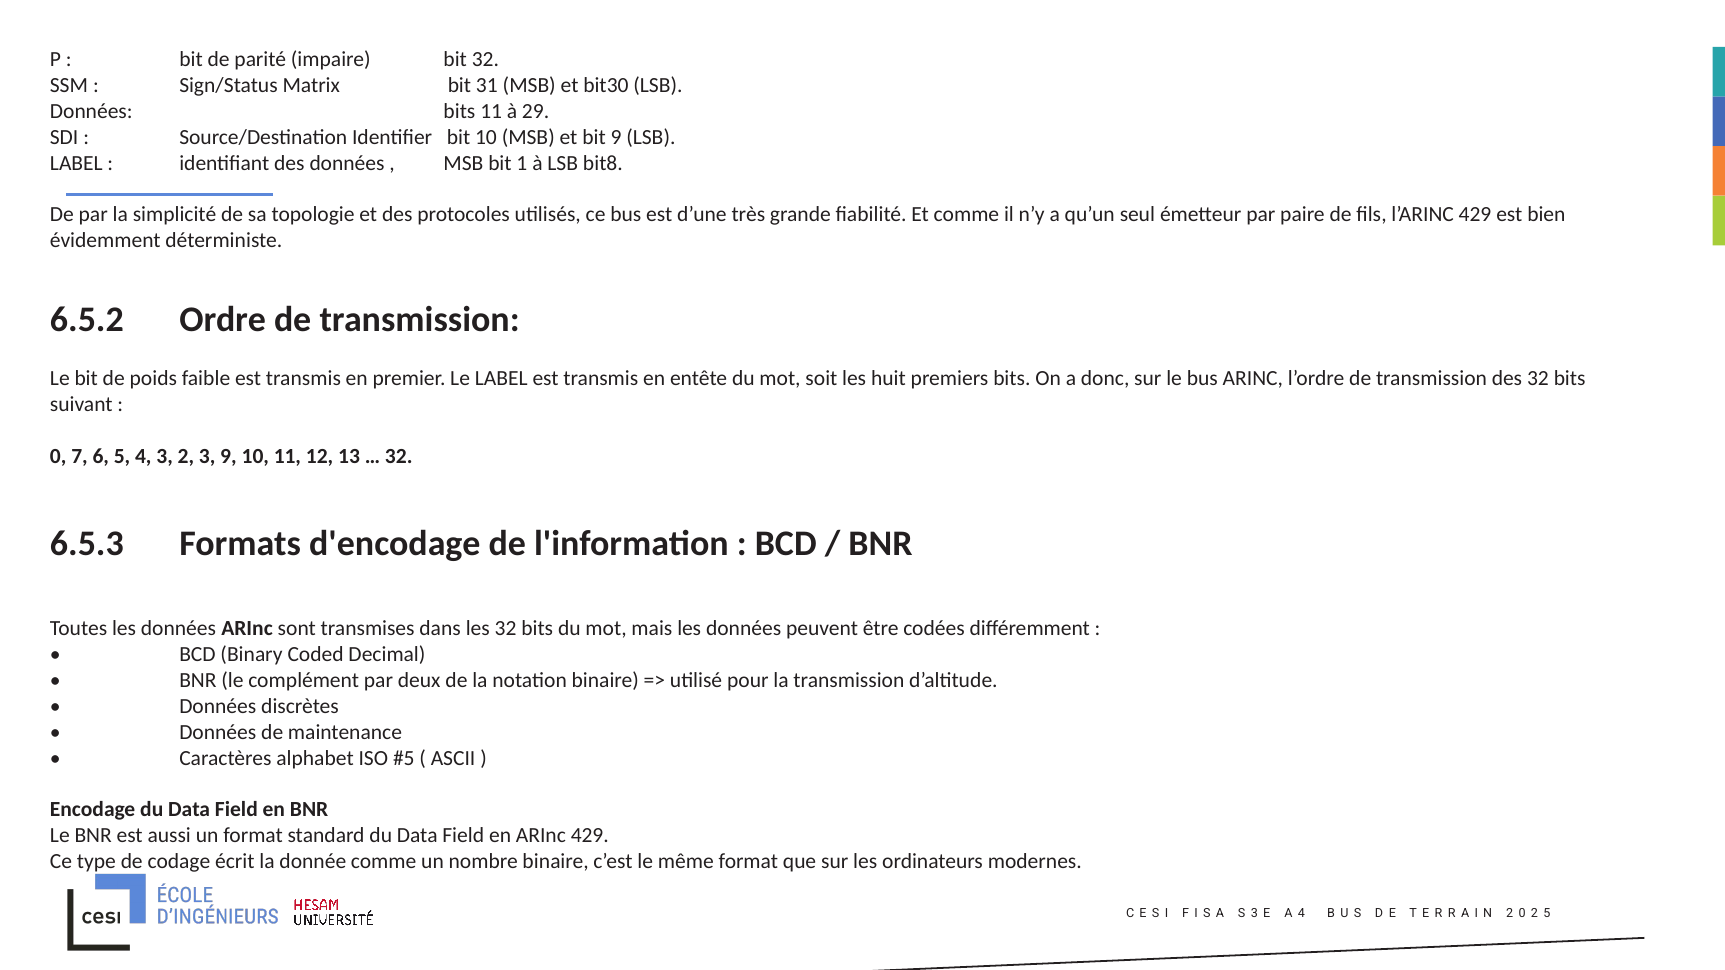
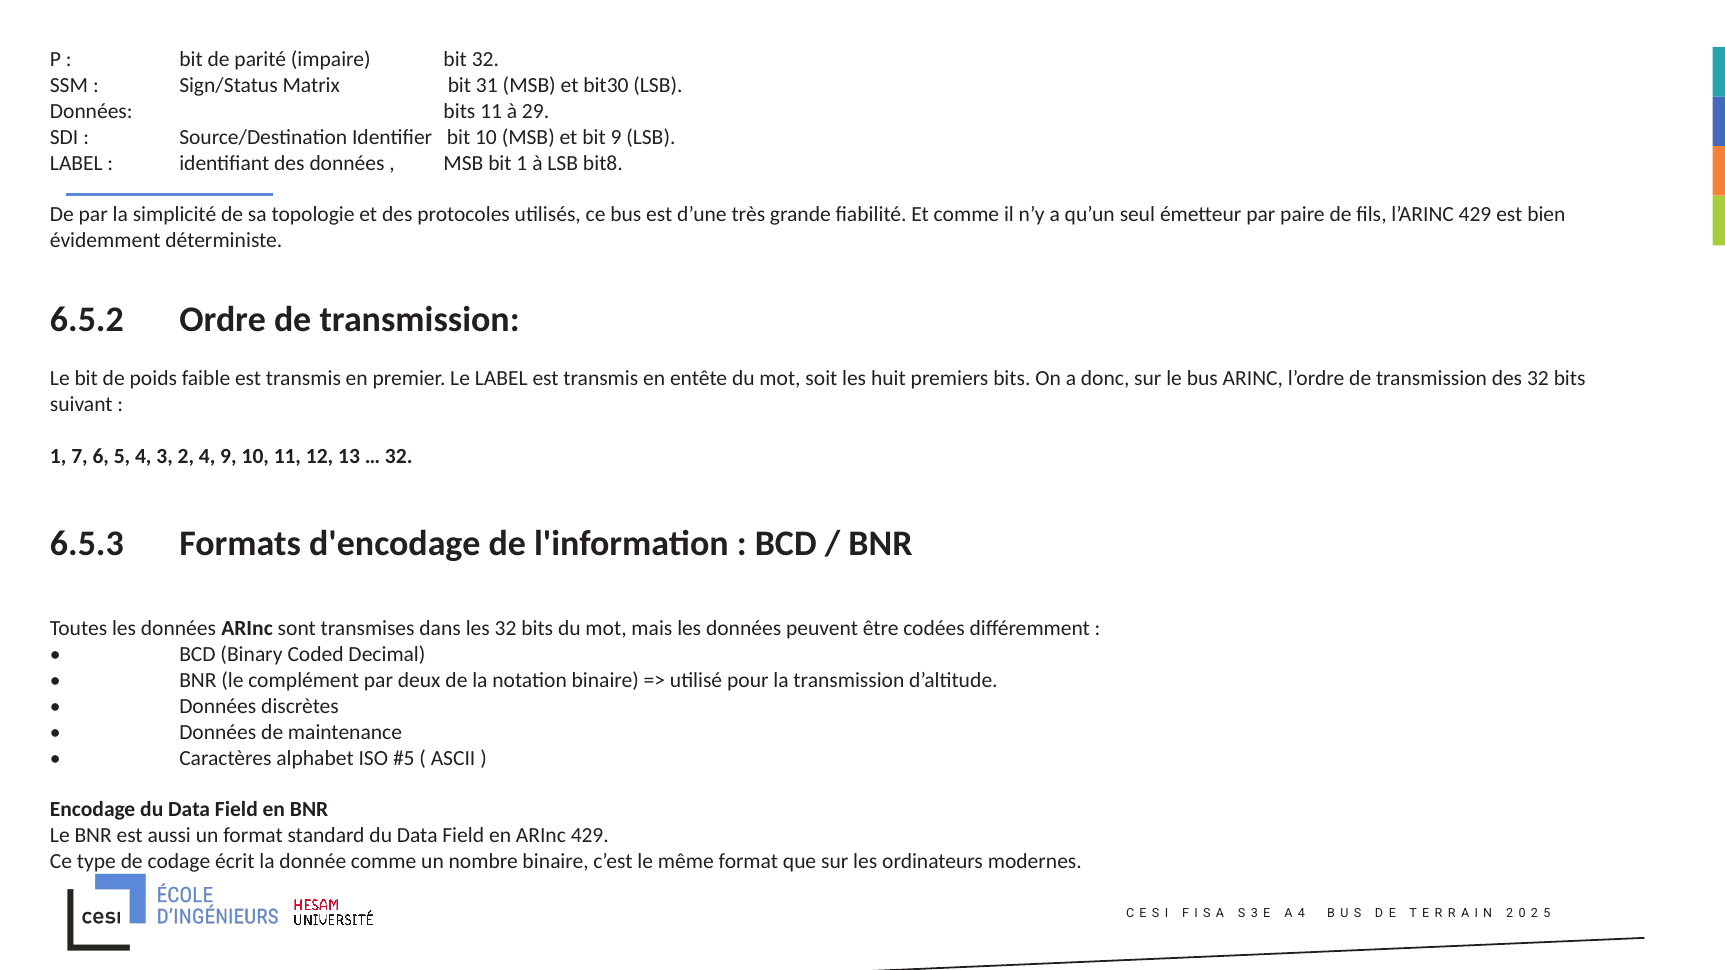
0 at (58, 456): 0 -> 1
2 3: 3 -> 4
